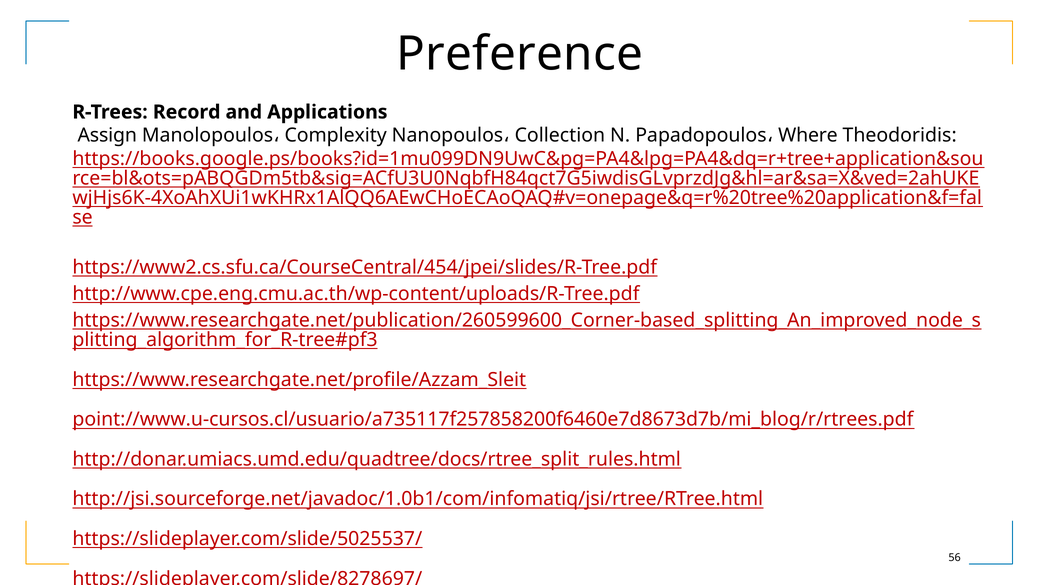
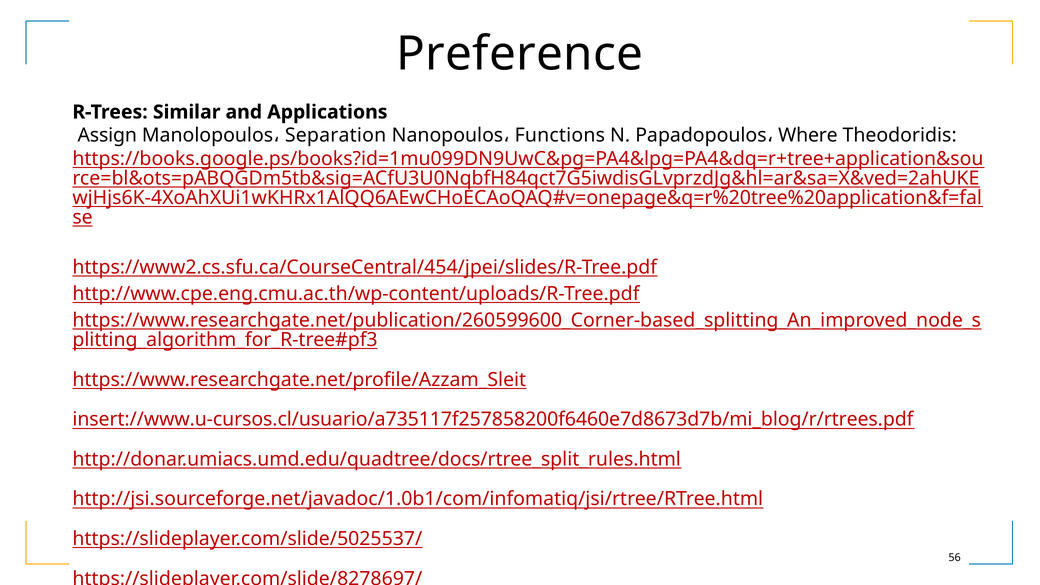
Record: Record -> Similar
Complexity: Complexity -> Separation
Collection: Collection -> Functions
point://www.u-cursos.cl/usuario/a735117f257858200f6460e7d8673d7b/mi_blog/r/rtrees.pdf: point://www.u-cursos.cl/usuario/a735117f257858200f6460e7d8673d7b/mi_blog/r/rtrees.pdf -> insert://www.u-cursos.cl/usuario/a735117f257858200f6460e7d8673d7b/mi_blog/r/rtrees.pdf
